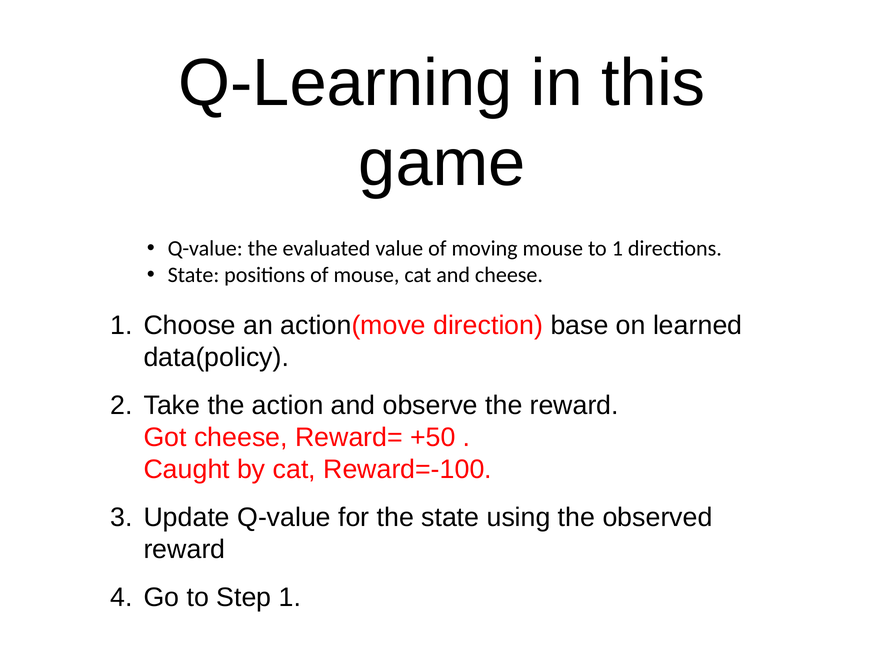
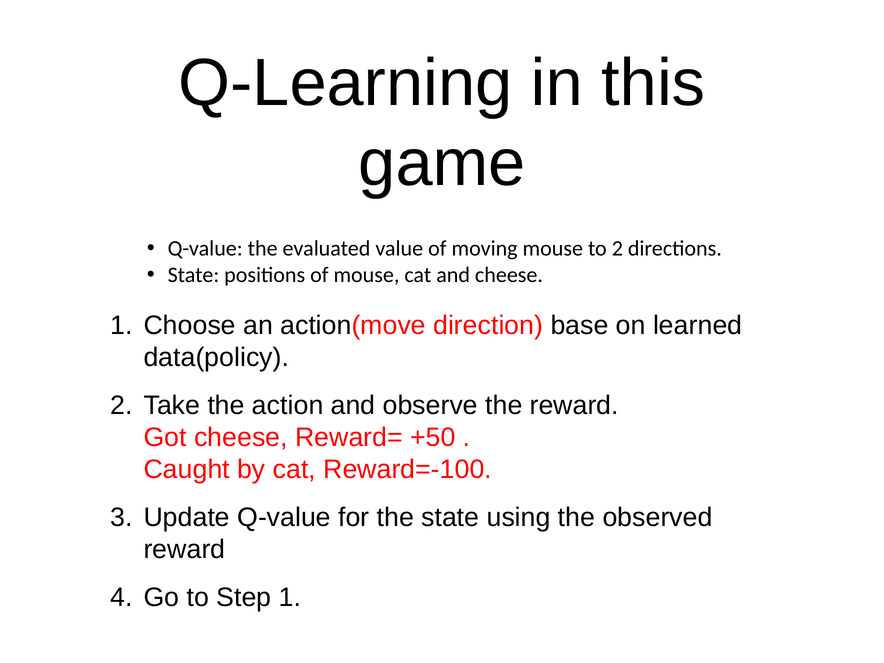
to 1: 1 -> 2
